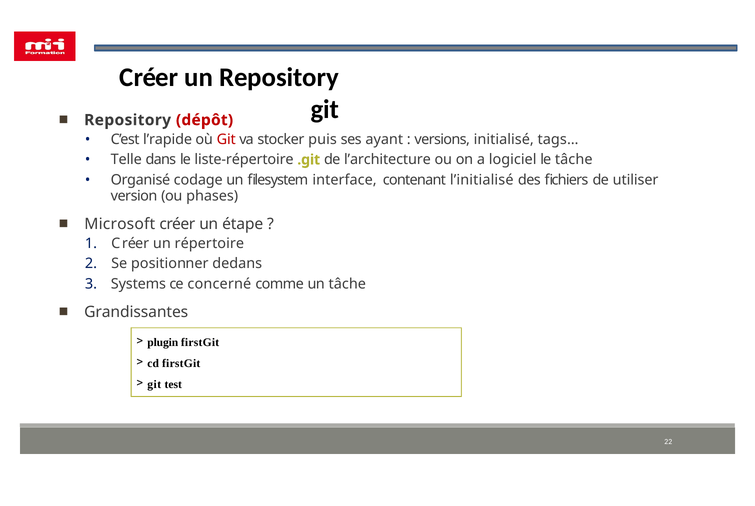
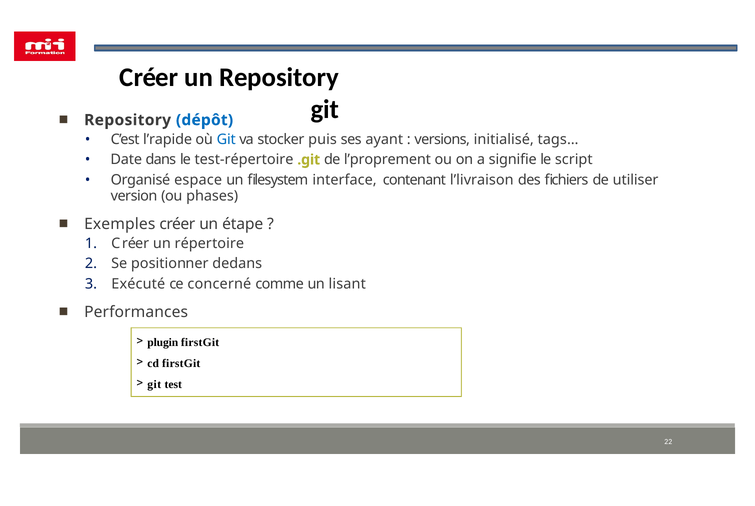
dépôt colour: red -> blue
Git at (226, 139) colour: red -> blue
Telle: Telle -> Date
liste-répertoire: liste-répertoire -> test-répertoire
l’architecture: l’architecture -> l’proprement
logiciel: logiciel -> signifie
le tâche: tâche -> script
codage: codage -> espace
l’initialisé: l’initialisé -> l’livraison
Microsoft: Microsoft -> Exemples
Systems: Systems -> Exécuté
un tâche: tâche -> lisant
Grandissantes: Grandissantes -> Performances
